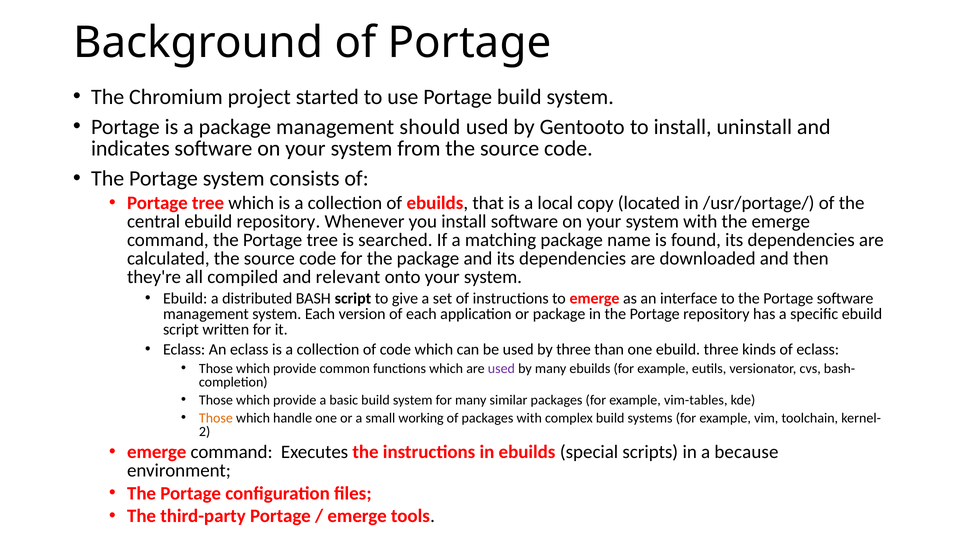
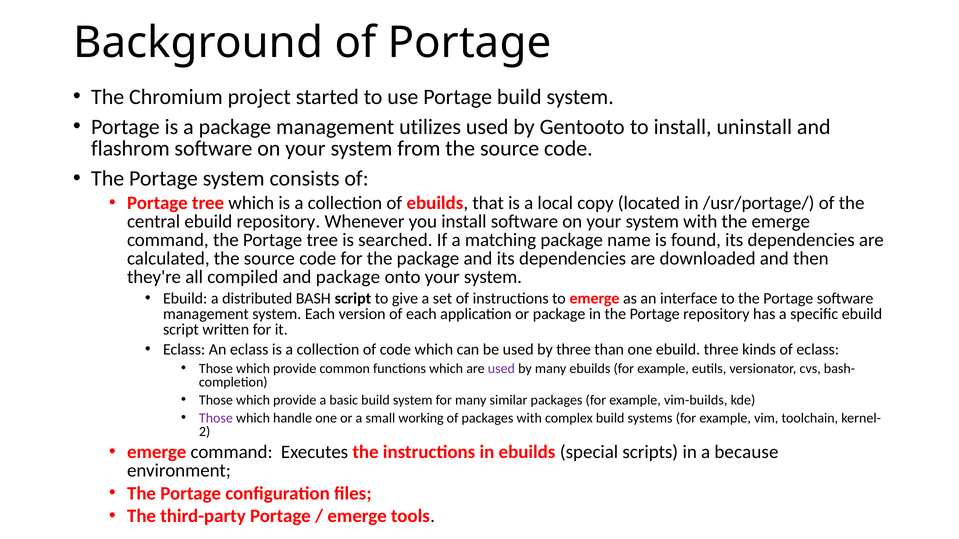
should: should -> utilizes
indicates: indicates -> flashrom
and relevant: relevant -> package
vim-tables: vim-tables -> vim-builds
Those at (216, 418) colour: orange -> purple
